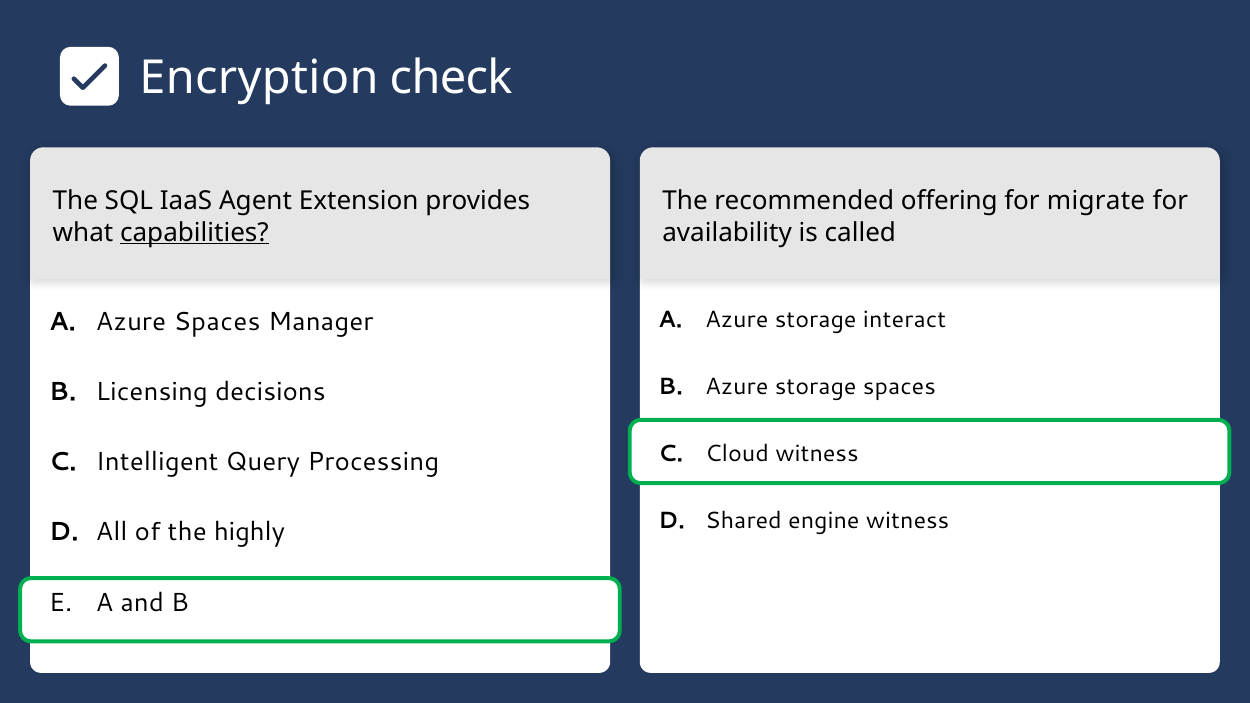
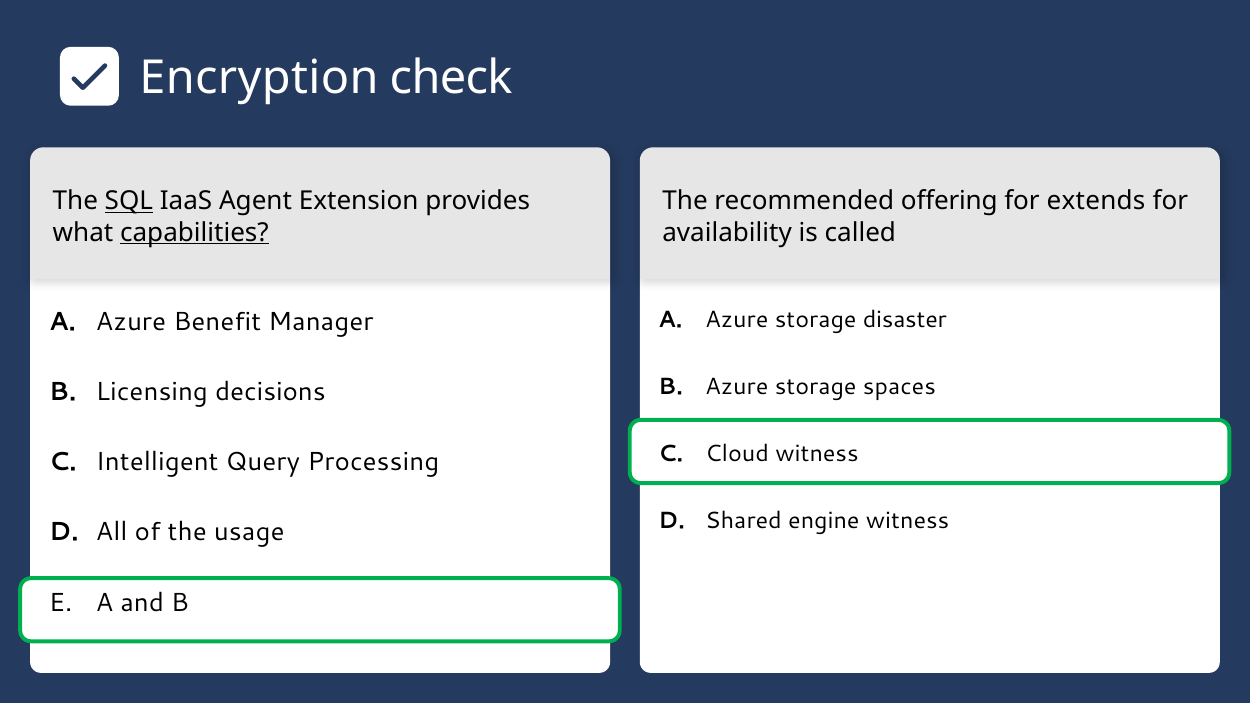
SQL underline: none -> present
migrate: migrate -> extends
interact: interact -> disaster
Spaces at (217, 322): Spaces -> Benefit
highly: highly -> usage
